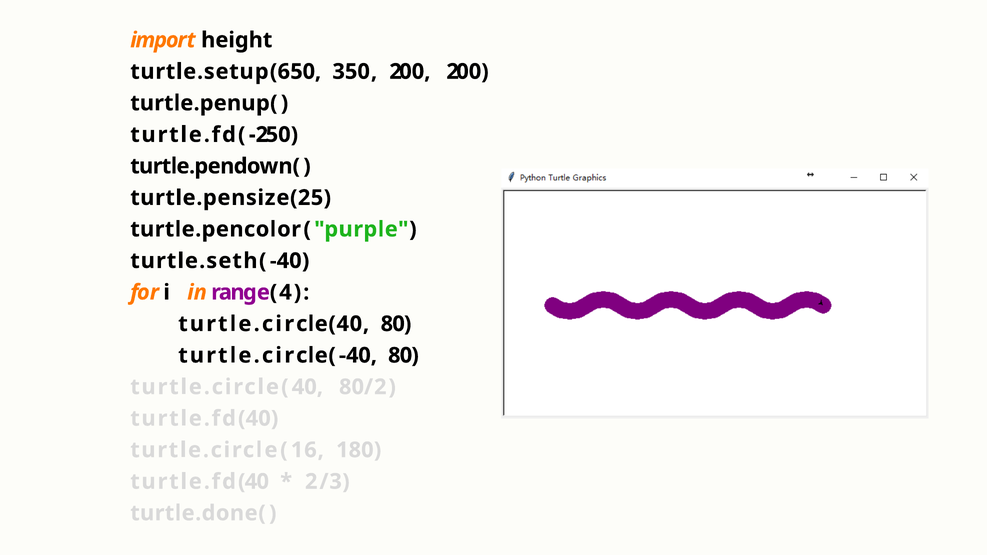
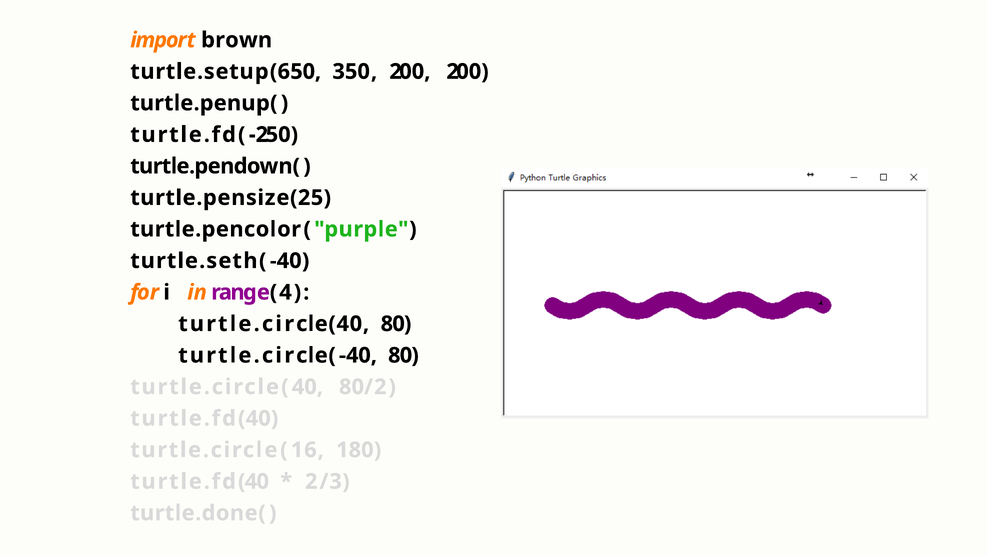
height: height -> brown
